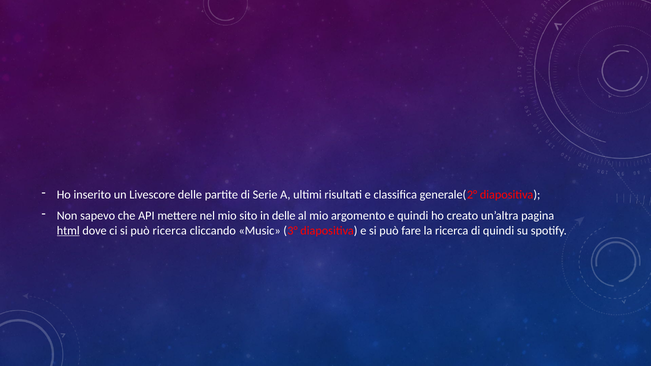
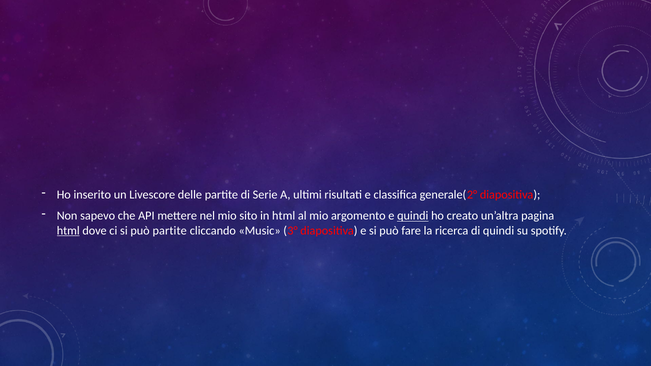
in delle: delle -> html
quindi at (413, 216) underline: none -> present
può ricerca: ricerca -> partite
